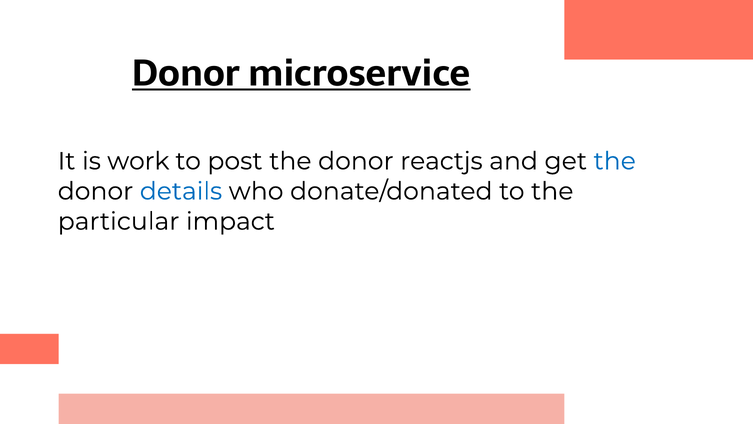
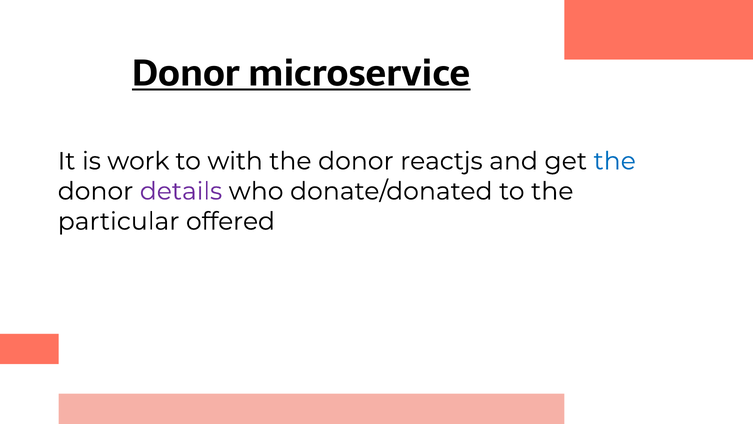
post: post -> with
details colour: blue -> purple
impact: impact -> offered
